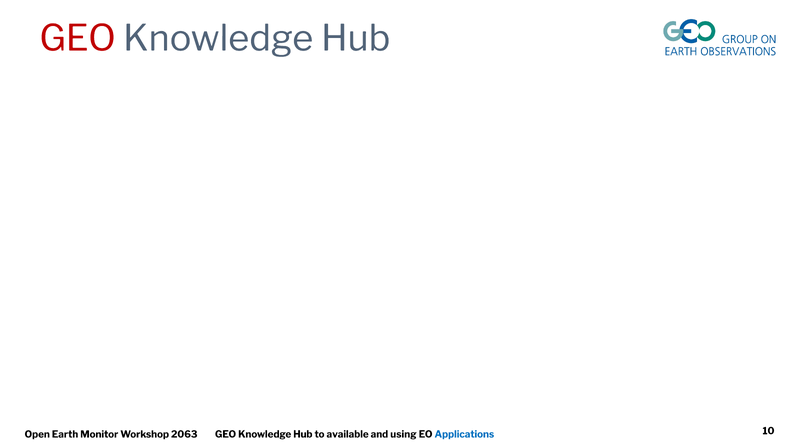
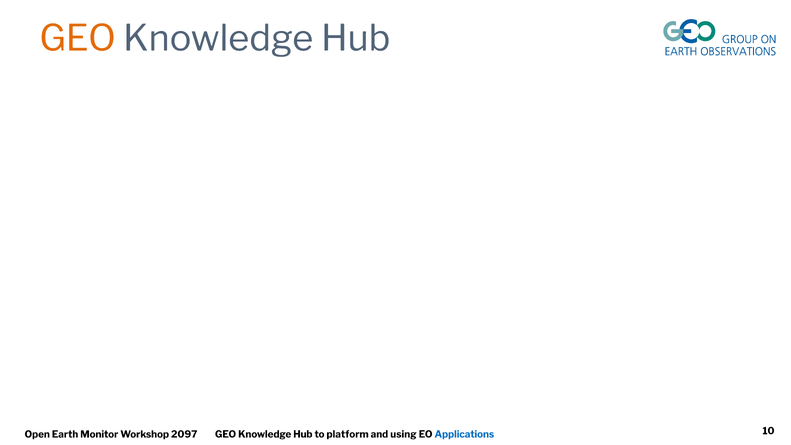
GEO at (78, 39) colour: red -> orange
2063: 2063 -> 2097
available: available -> platform
